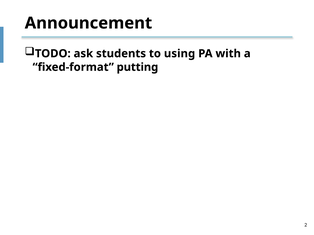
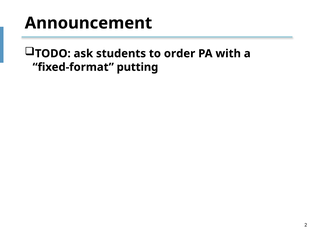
using: using -> order
